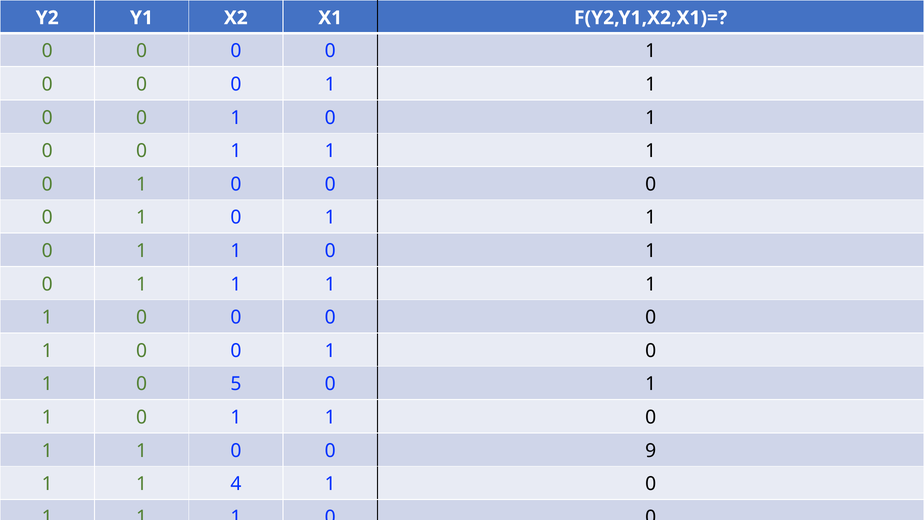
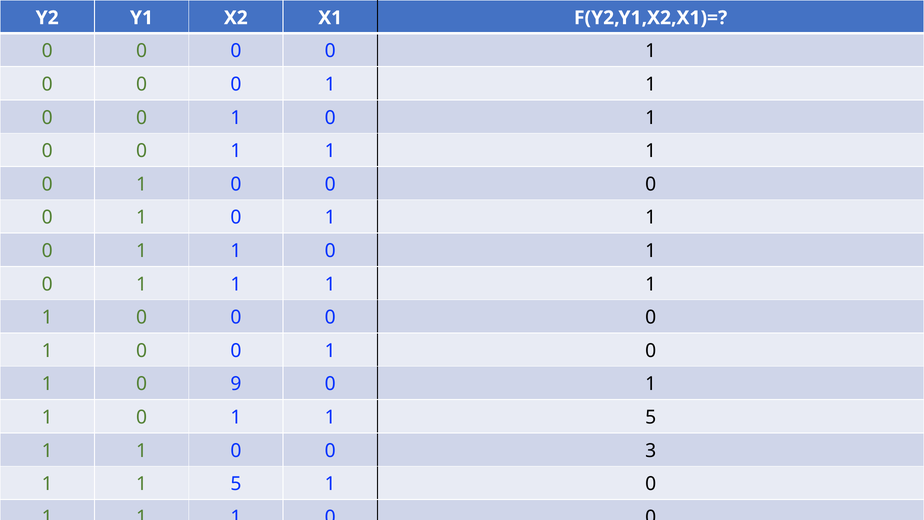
5: 5 -> 9
0 at (651, 417): 0 -> 5
9: 9 -> 3
4 at (236, 484): 4 -> 5
